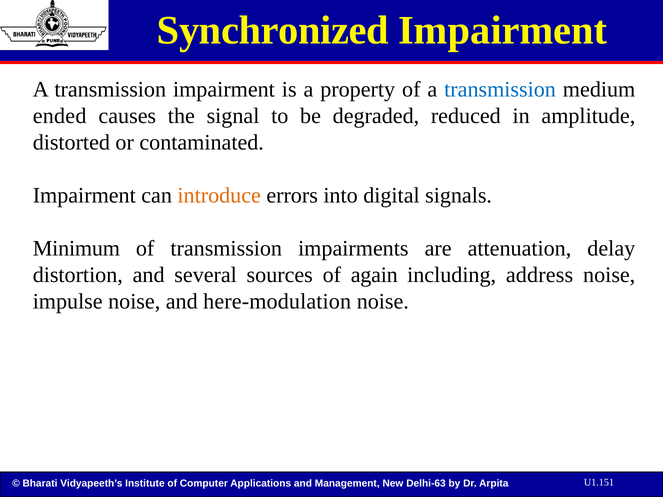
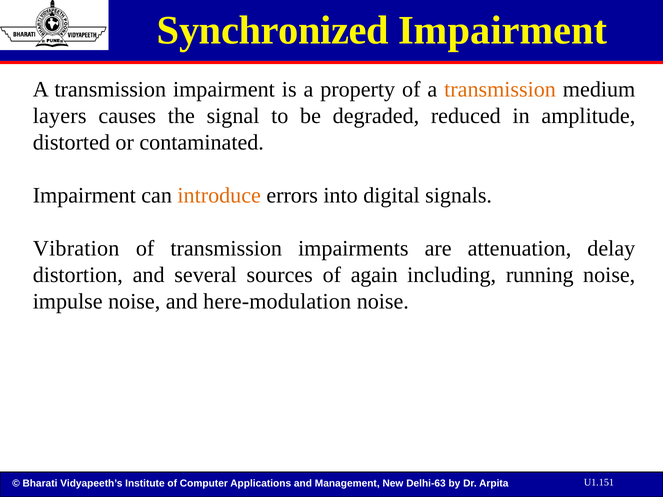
transmission at (500, 89) colour: blue -> orange
ended: ended -> layers
Minimum: Minimum -> Vibration
address: address -> running
